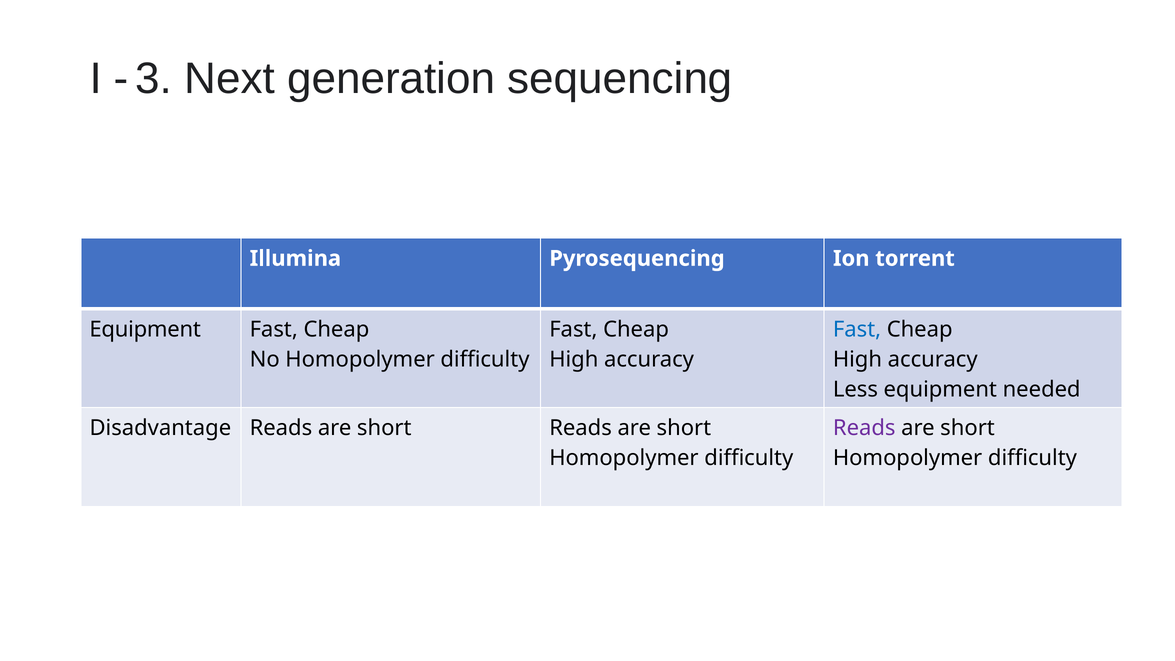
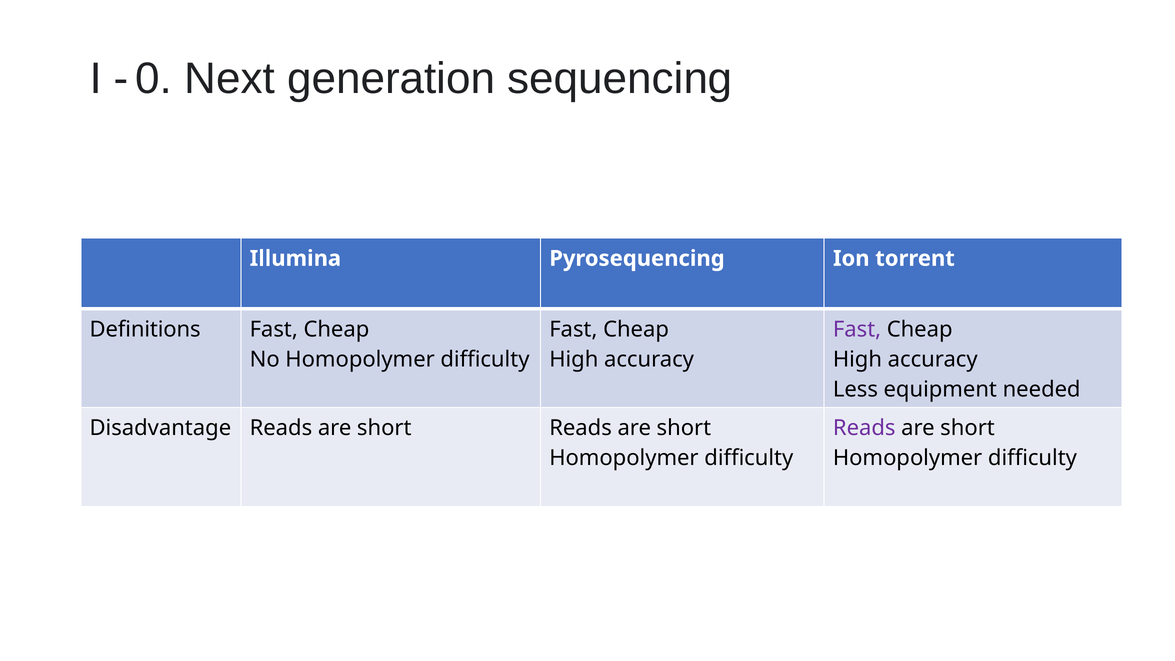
3: 3 -> 0
Equipment at (145, 329): Equipment -> Definitions
Fast at (857, 329) colour: blue -> purple
